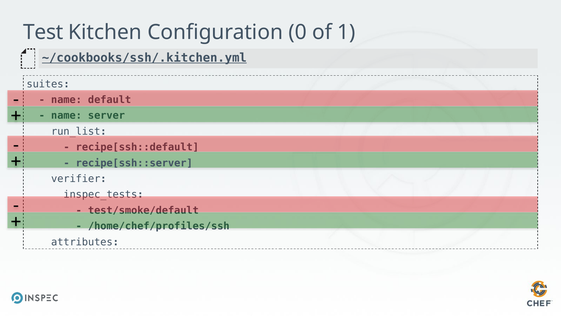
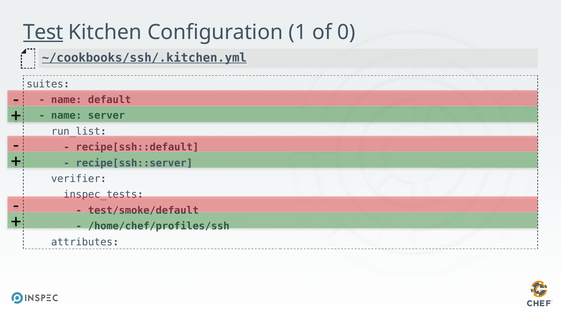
Test underline: none -> present
0: 0 -> 1
1: 1 -> 0
